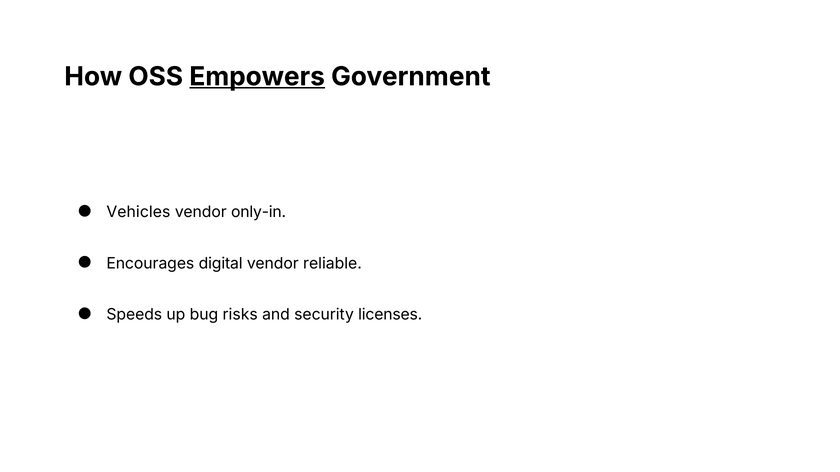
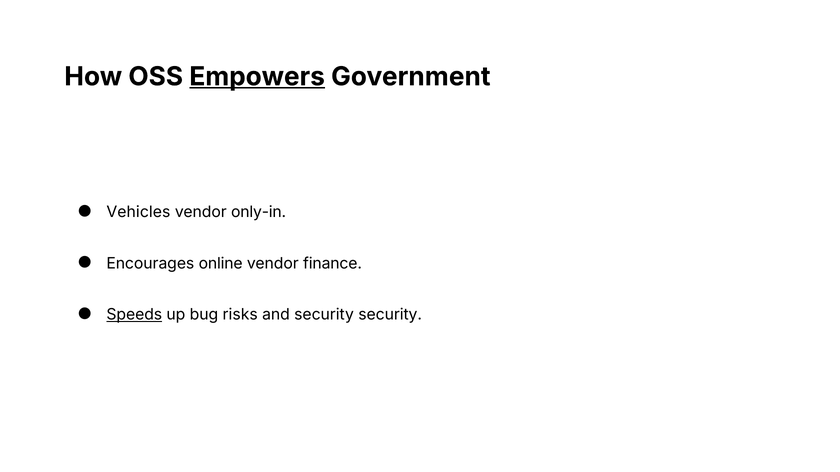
digital: digital -> online
reliable: reliable -> finance
Speeds underline: none -> present
security licenses: licenses -> security
